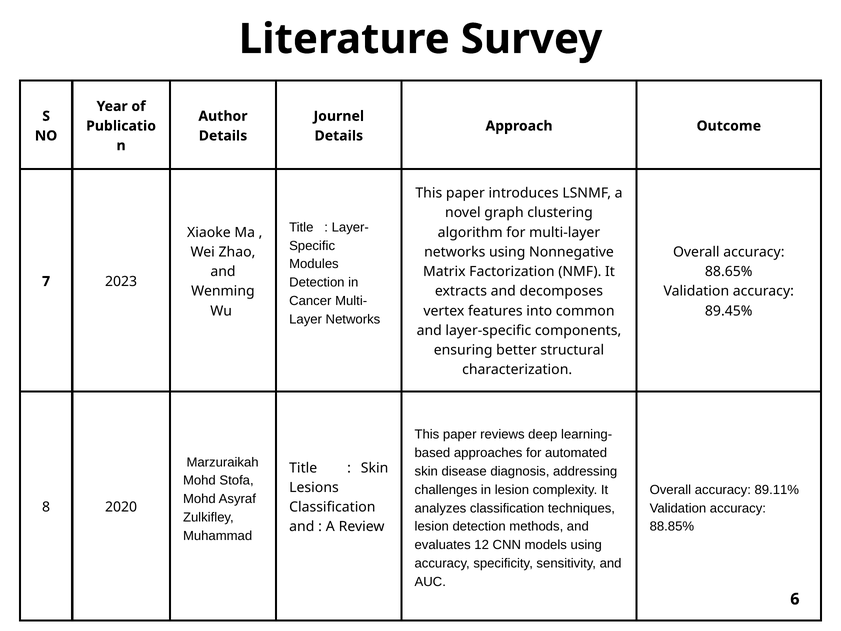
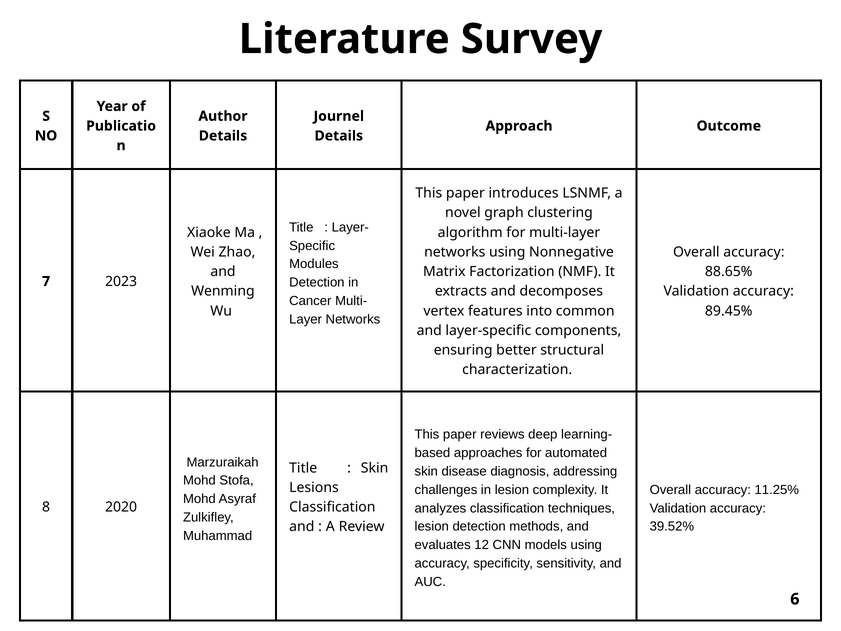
89.11%: 89.11% -> 11.25%
88.85%: 88.85% -> 39.52%
